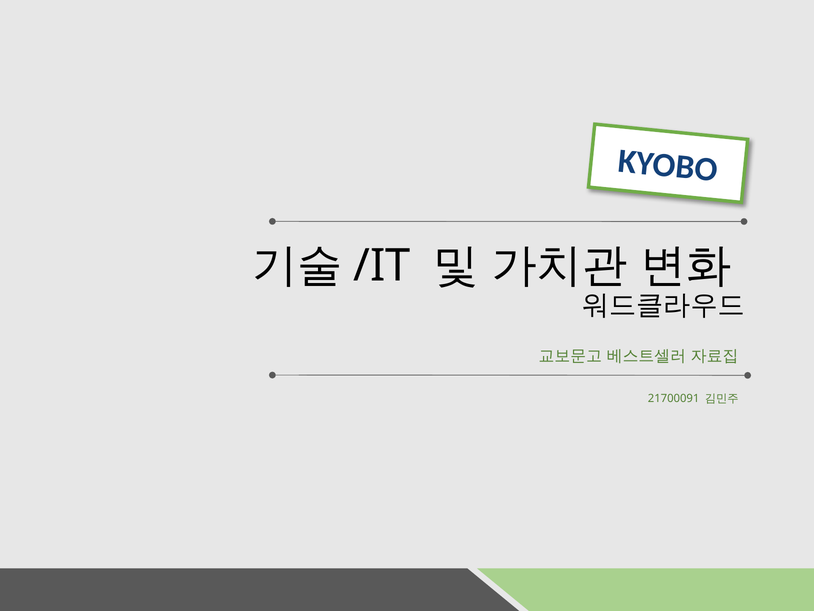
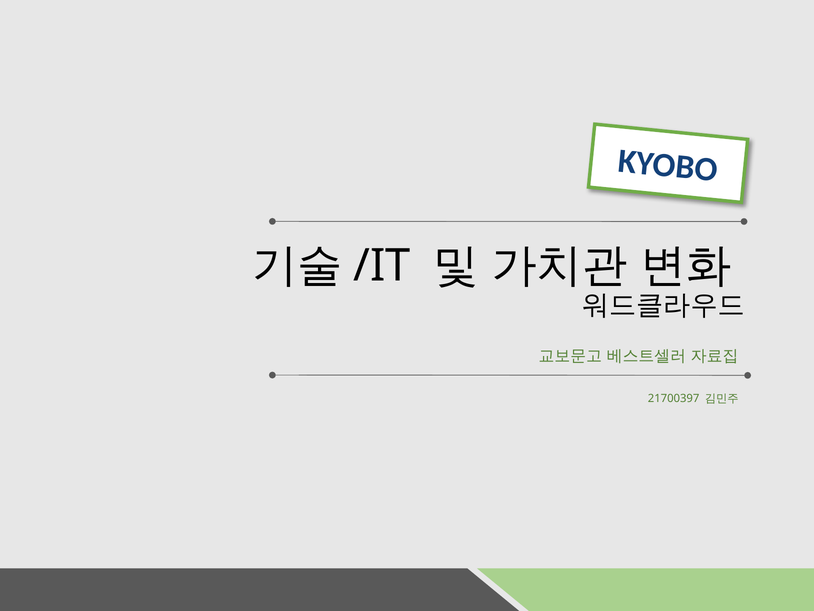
21700091: 21700091 -> 21700397
